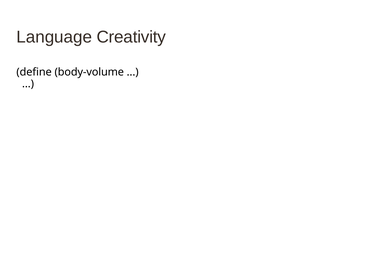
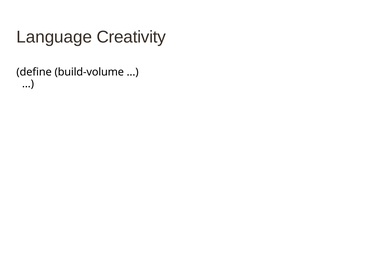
body-volume: body-volume -> build-volume
